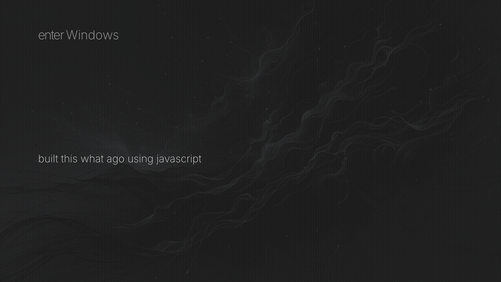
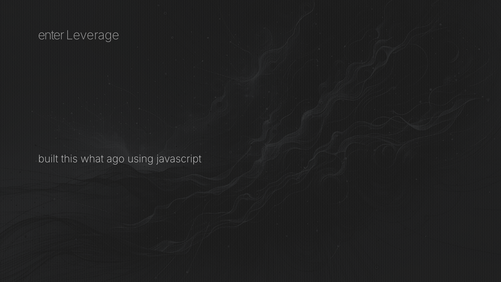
Windows: Windows -> Leverage
